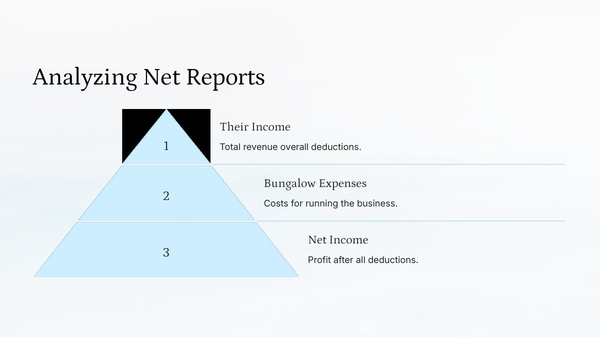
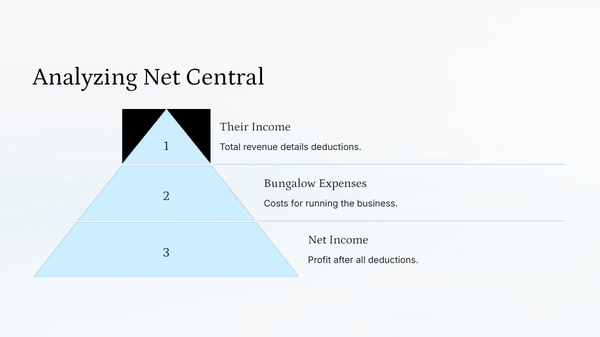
Reports: Reports -> Central
overall: overall -> details
